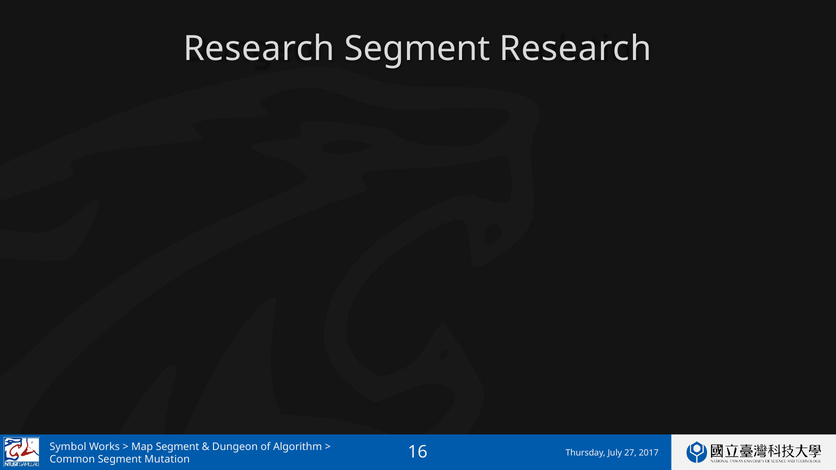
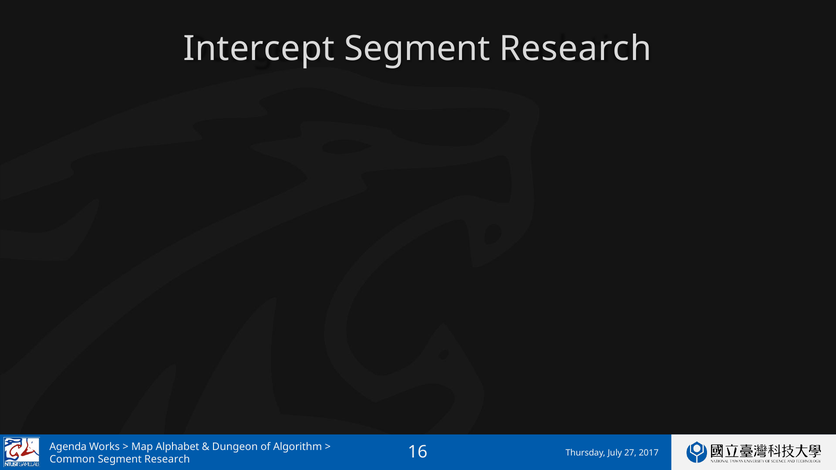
Research at (259, 49): Research -> Intercept
Symbol: Symbol -> Agenda
Map Segment: Segment -> Alphabet
Mutation at (167, 459): Mutation -> Research
